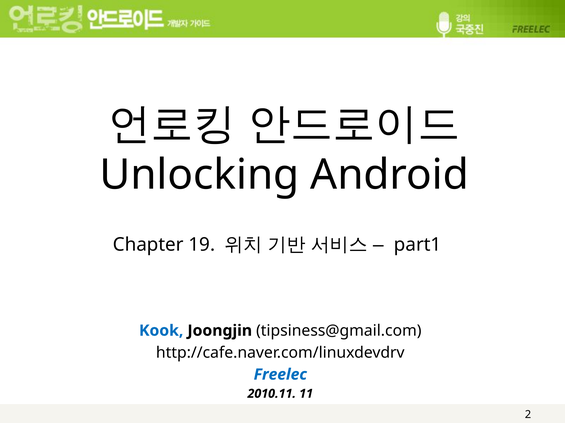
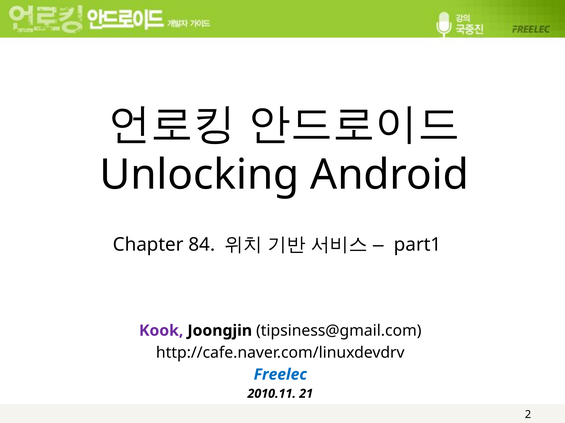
19: 19 -> 84
Kook colour: blue -> purple
11: 11 -> 21
